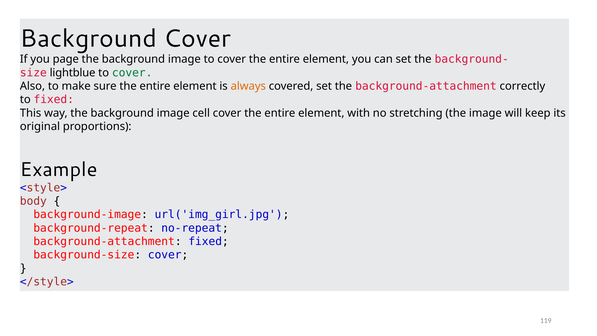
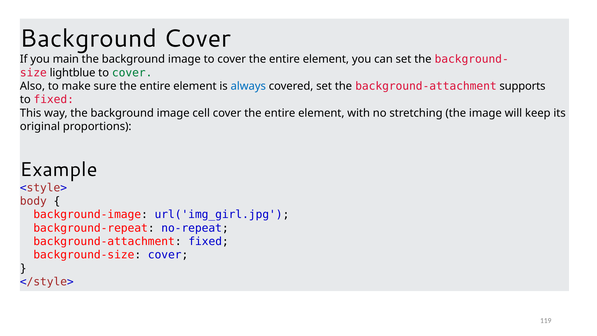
page: page -> main
always colour: orange -> blue
correctly: correctly -> supports
